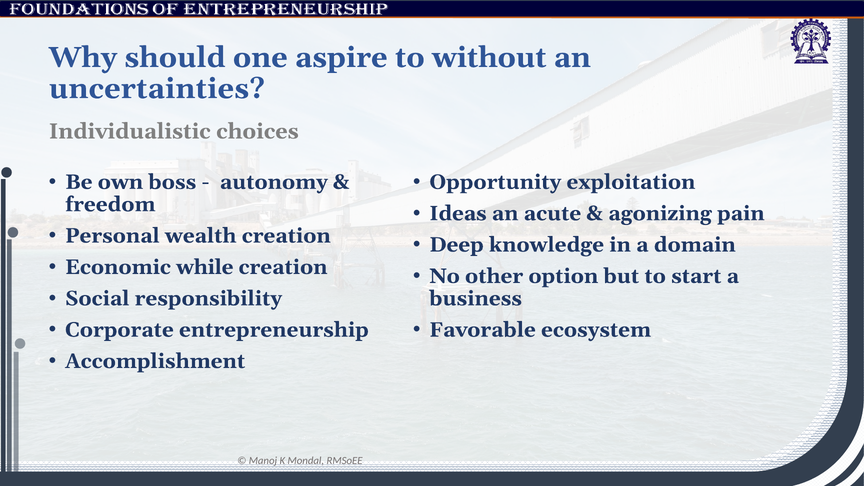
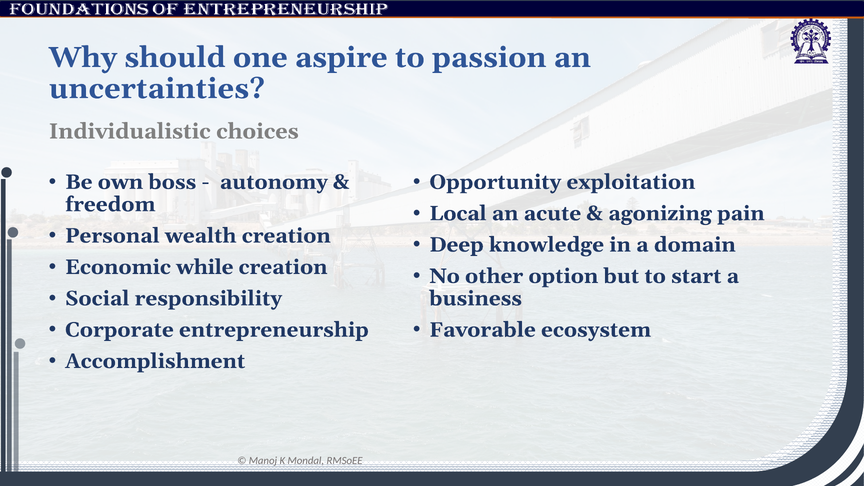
without: without -> passion
Ideas: Ideas -> Local
